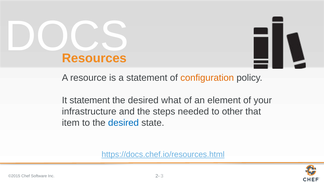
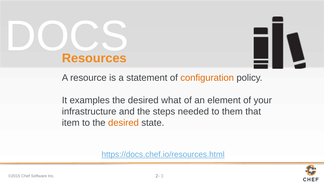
It statement: statement -> examples
other: other -> them
desired at (123, 123) colour: blue -> orange
